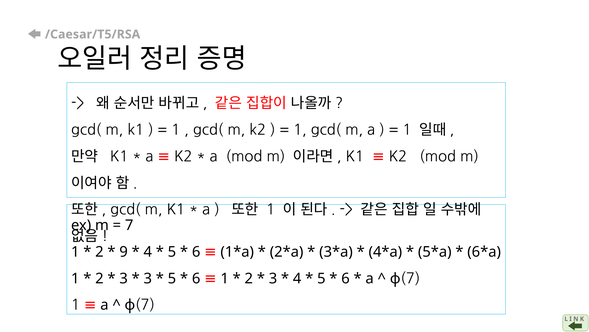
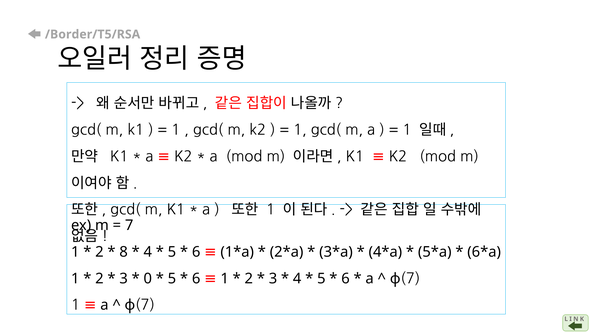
/Caesar/T5/RSA: /Caesar/T5/RSA -> /Border/T5/RSA
9: 9 -> 8
3 at (148, 278): 3 -> 0
